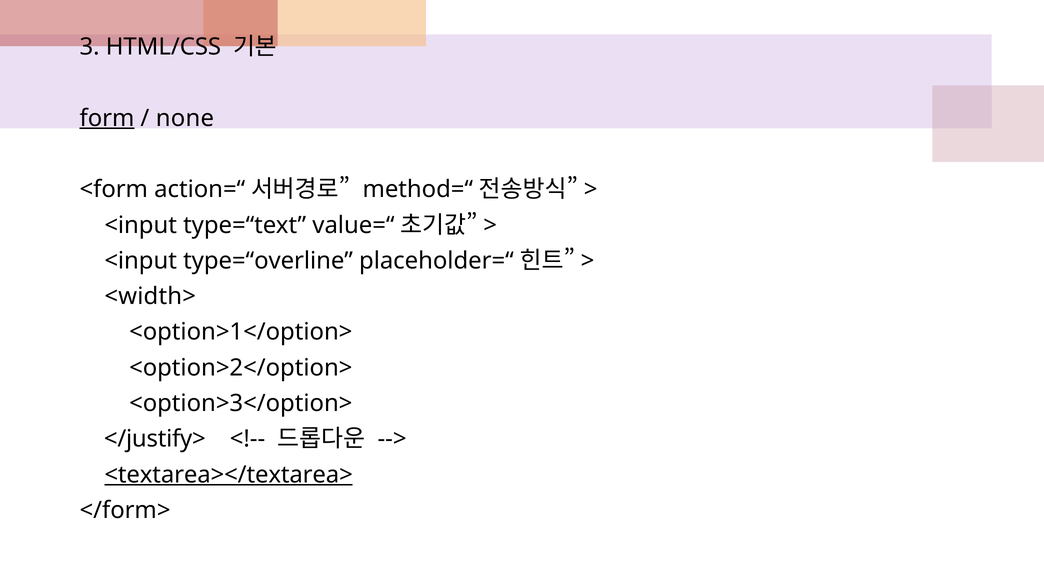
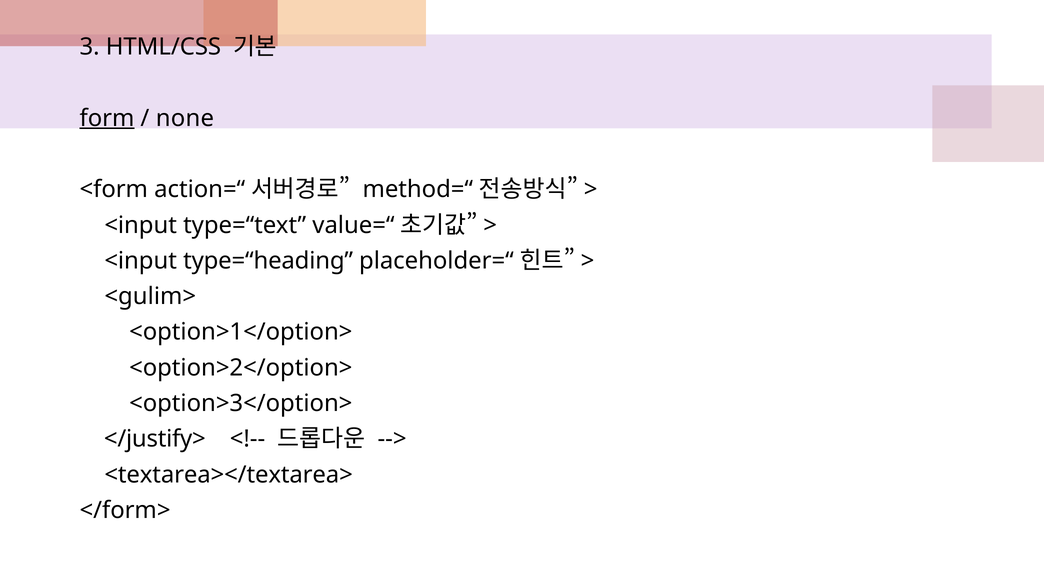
type=“overline: type=“overline -> type=“heading
<width>: <width> -> <gulim>
<textarea></textarea> underline: present -> none
